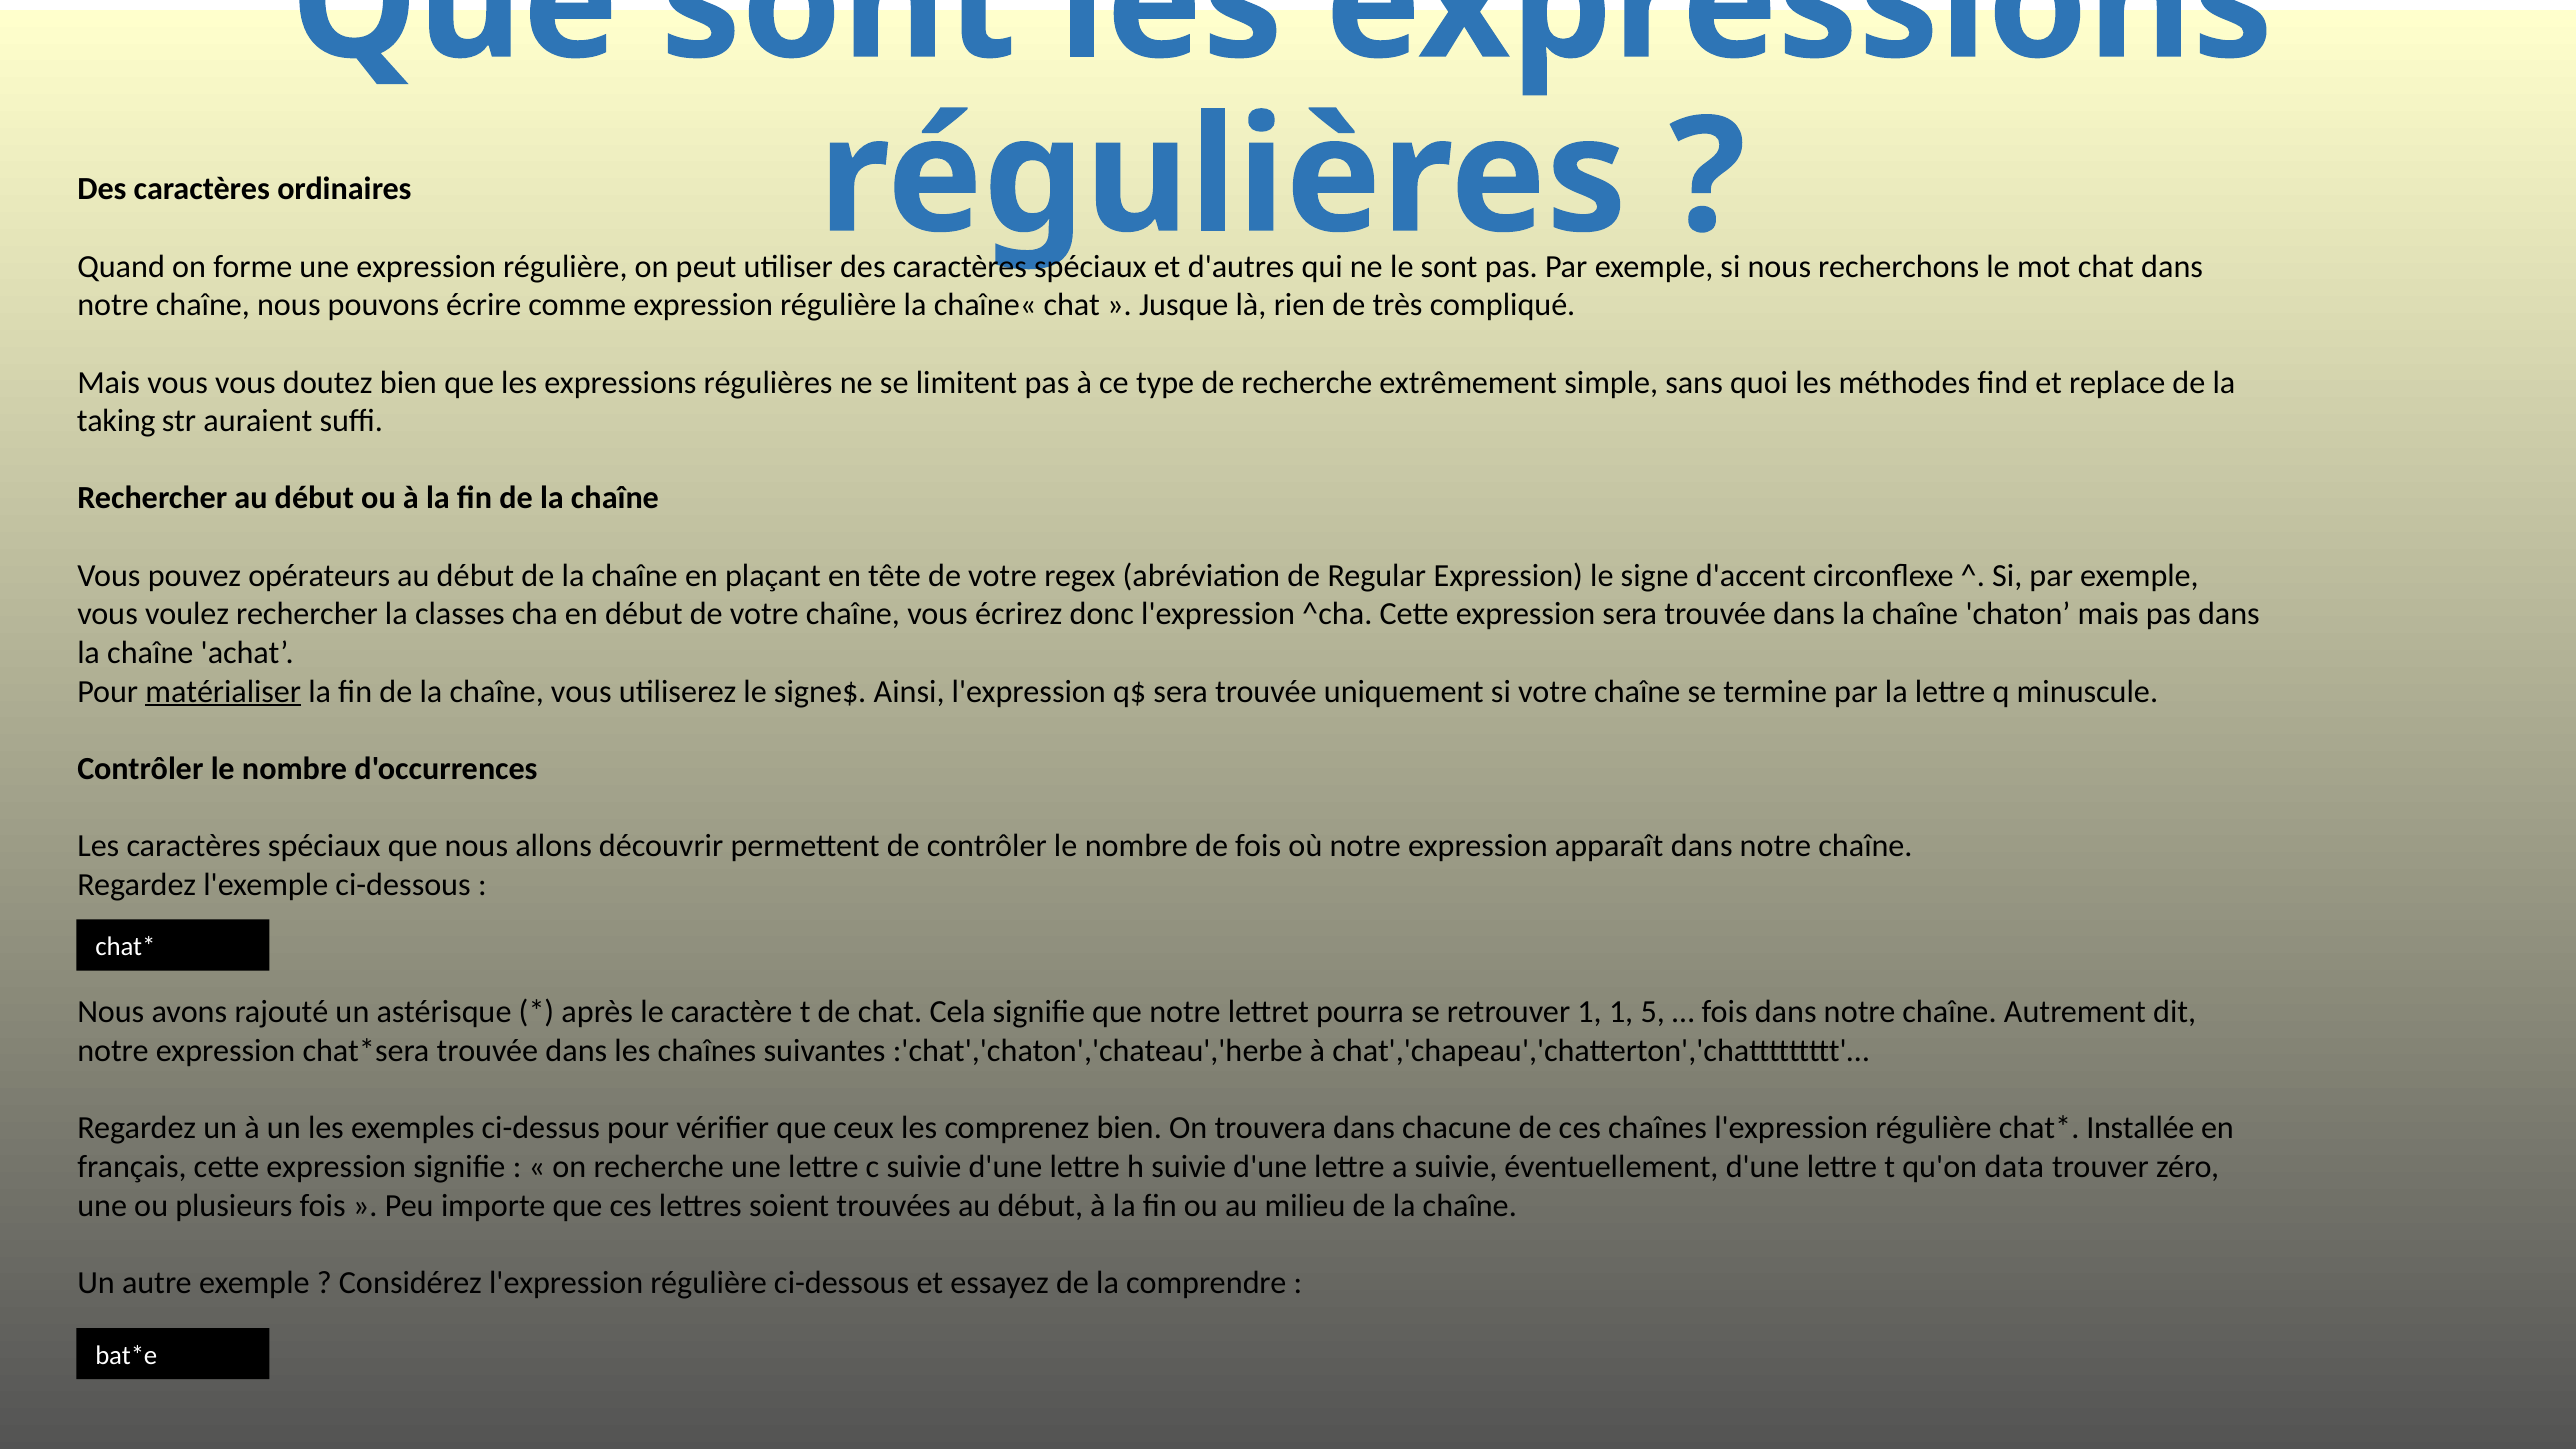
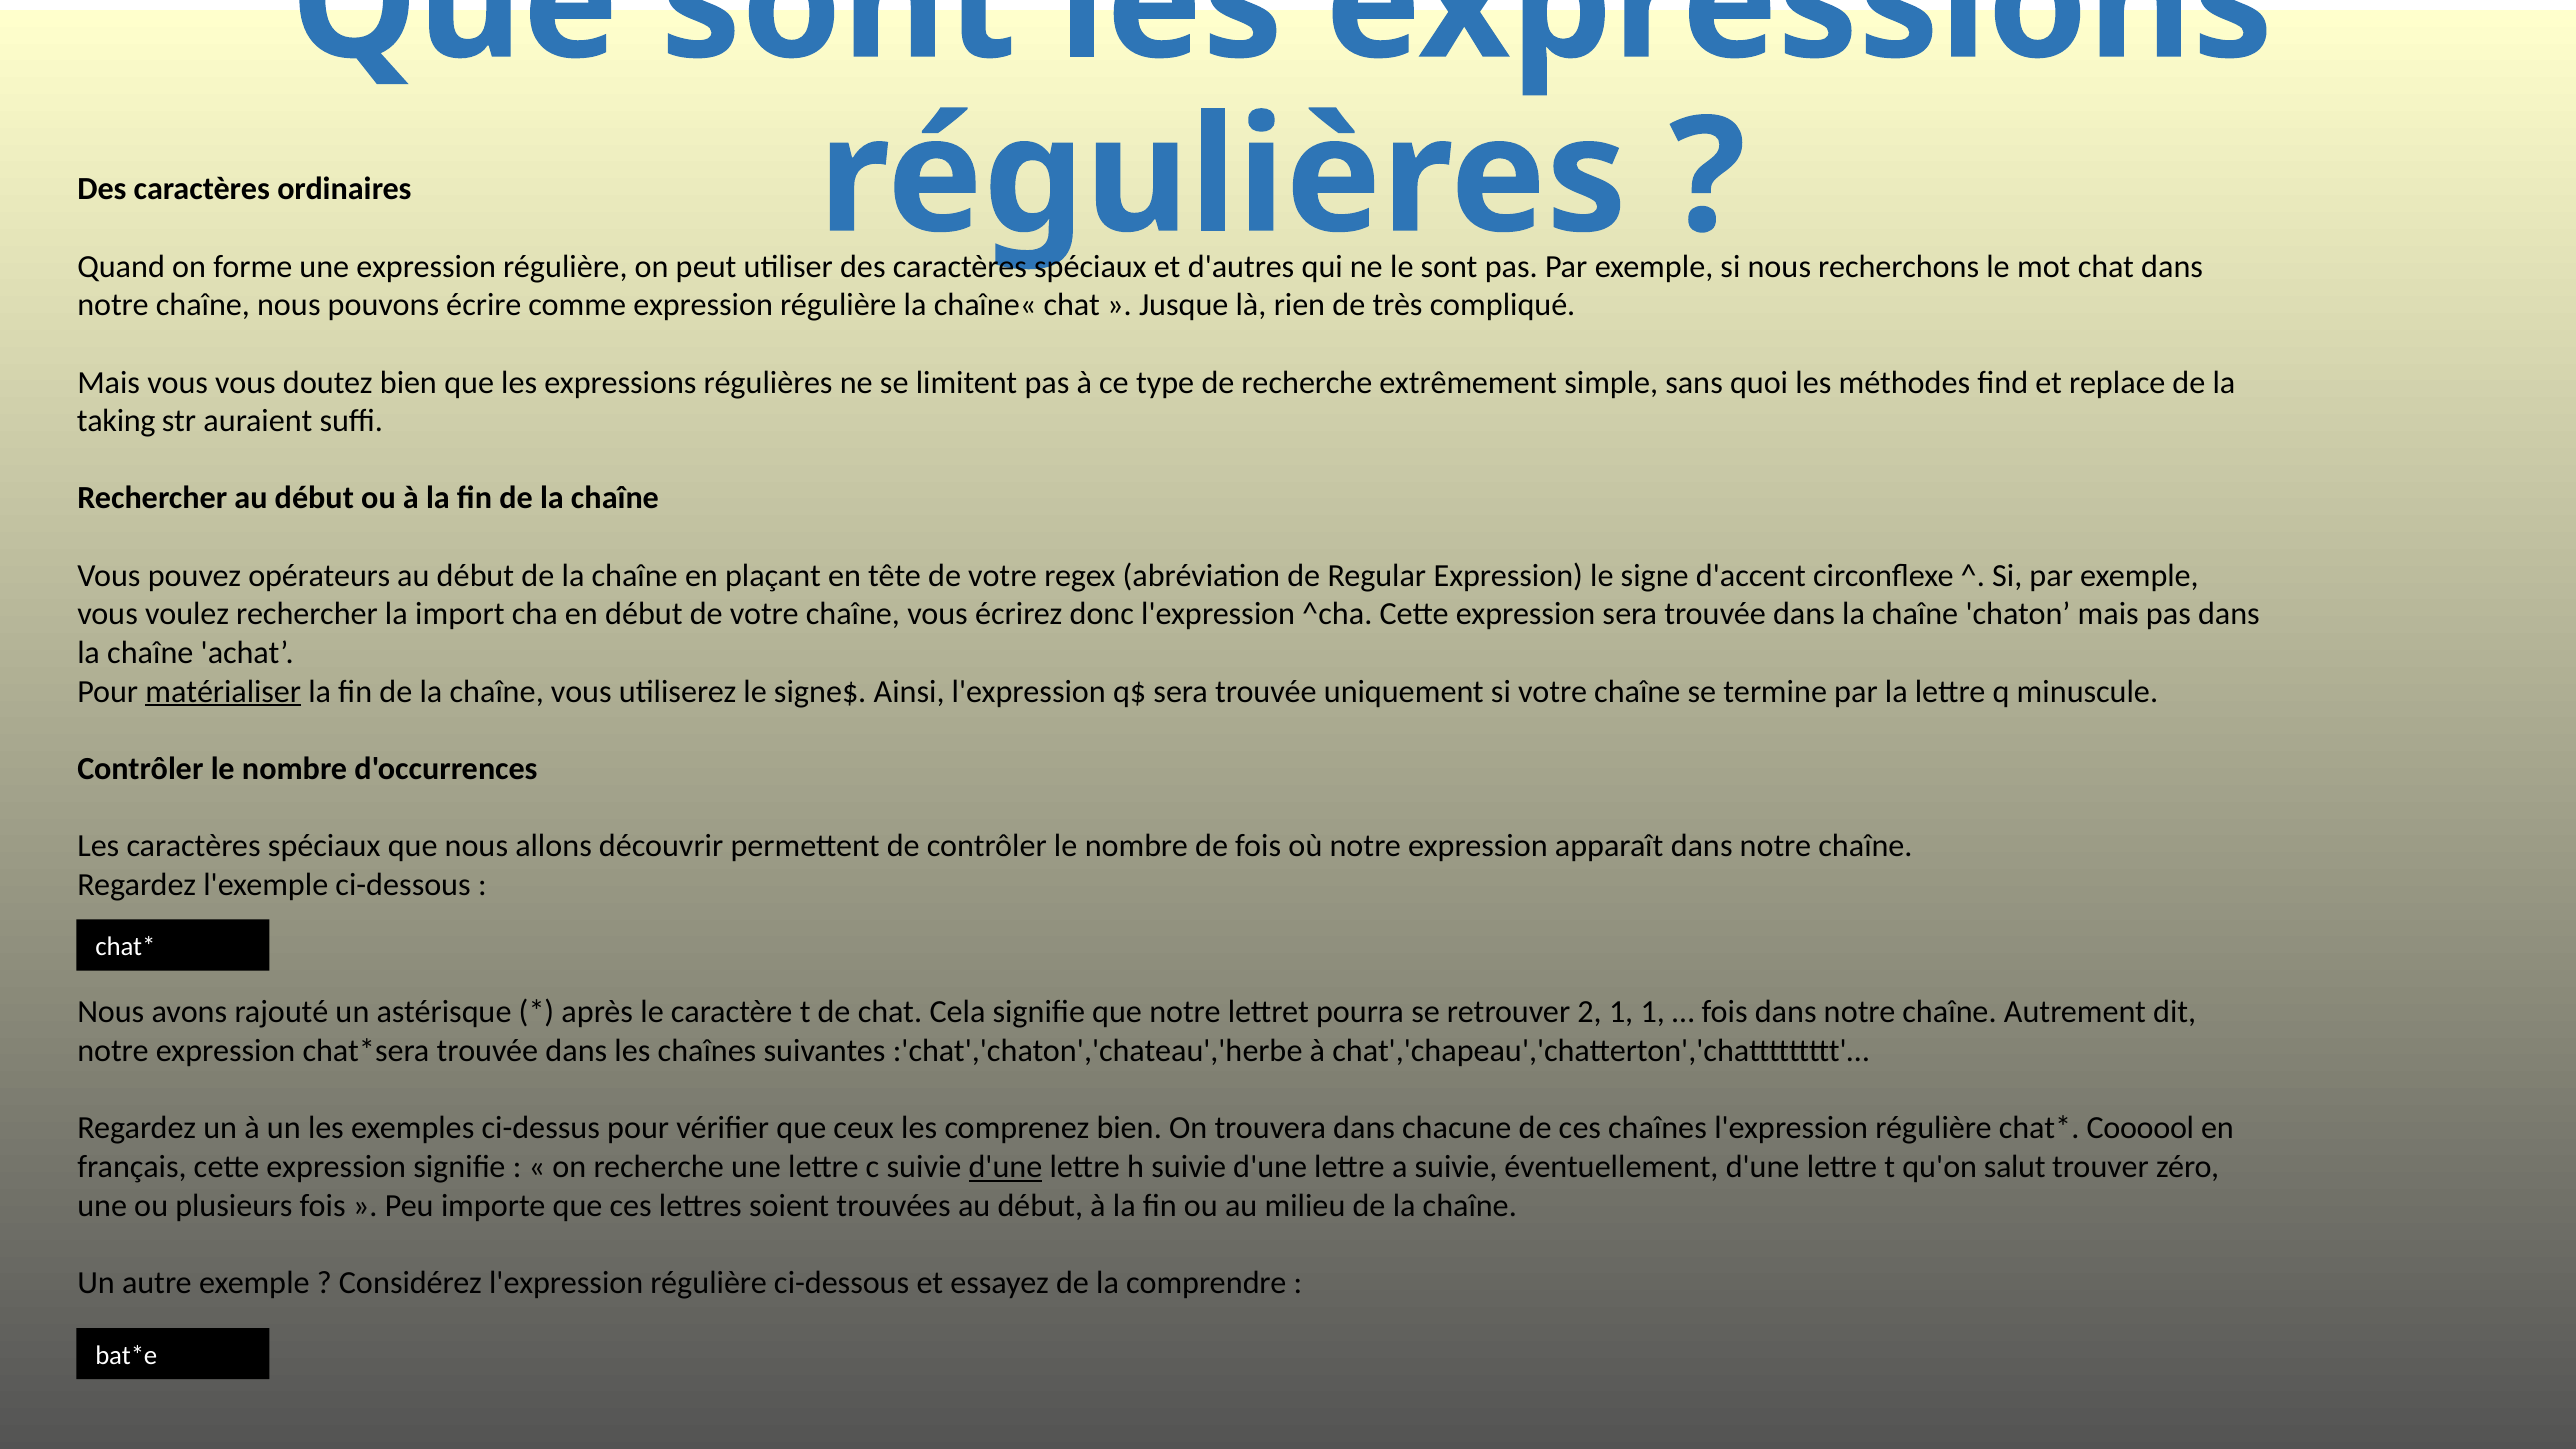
classes: classes -> import
retrouver 1: 1 -> 2
1 5: 5 -> 1
Installée: Installée -> Coooool
d'une at (1005, 1167) underline: none -> present
data: data -> salut
